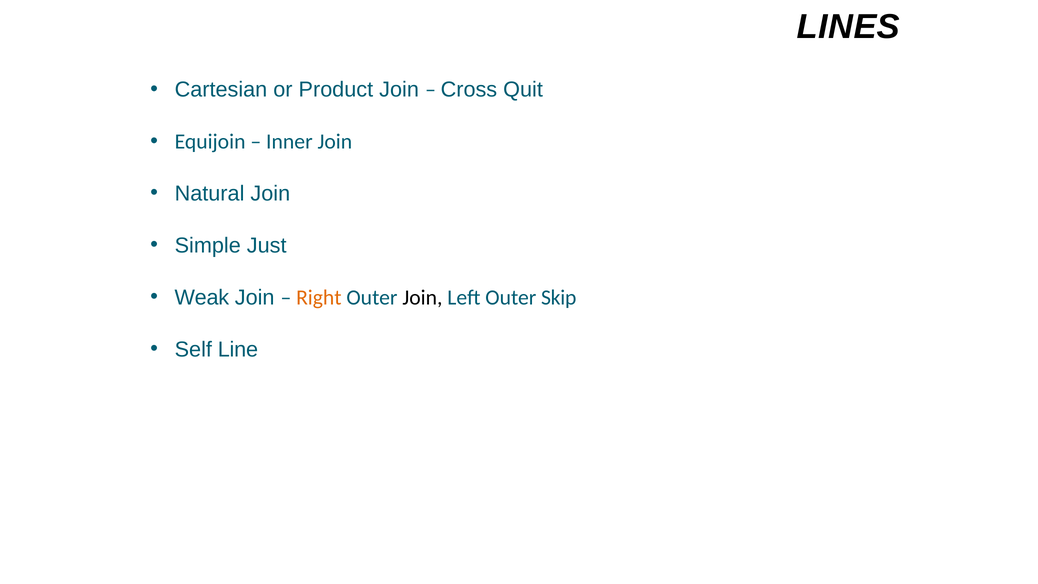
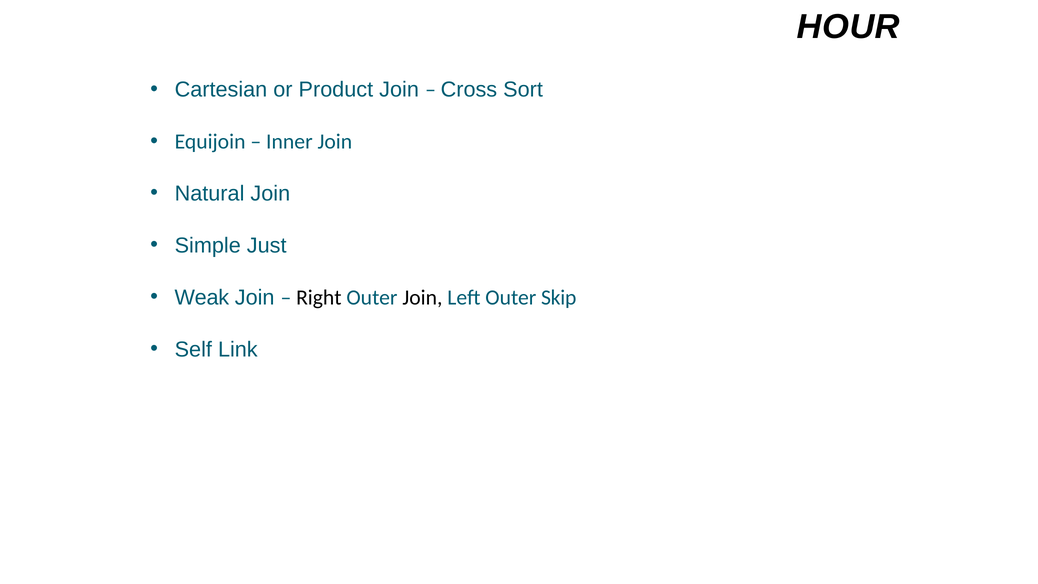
LINES: LINES -> HOUR
Quit: Quit -> Sort
Right colour: orange -> black
Line: Line -> Link
